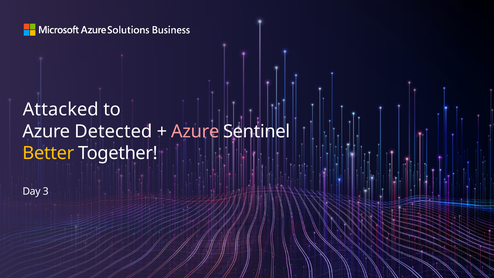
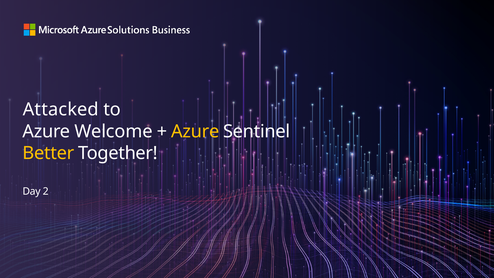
Detected: Detected -> Welcome
Azure at (195, 131) colour: pink -> yellow
3: 3 -> 2
